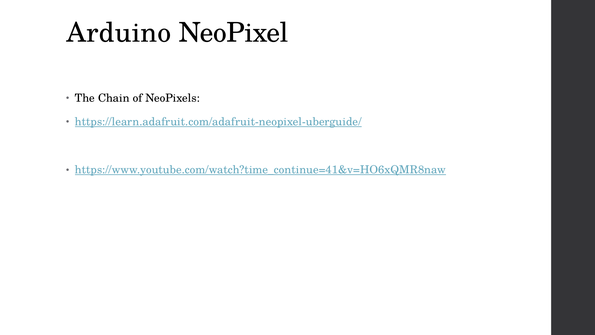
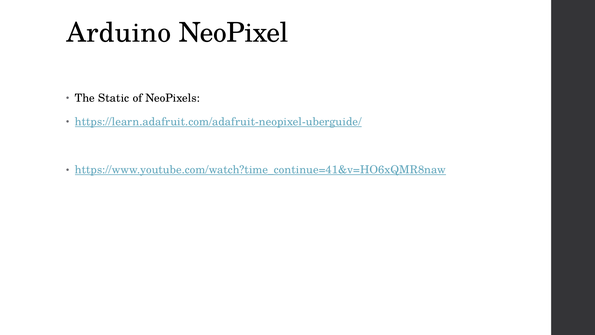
Chain: Chain -> Static
